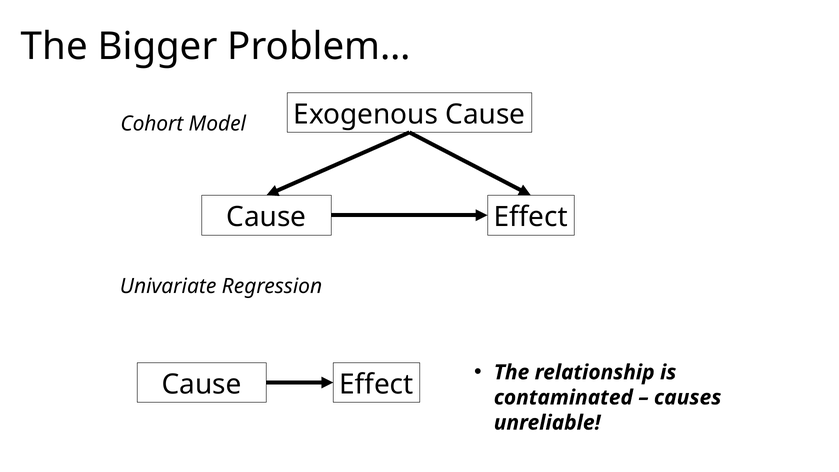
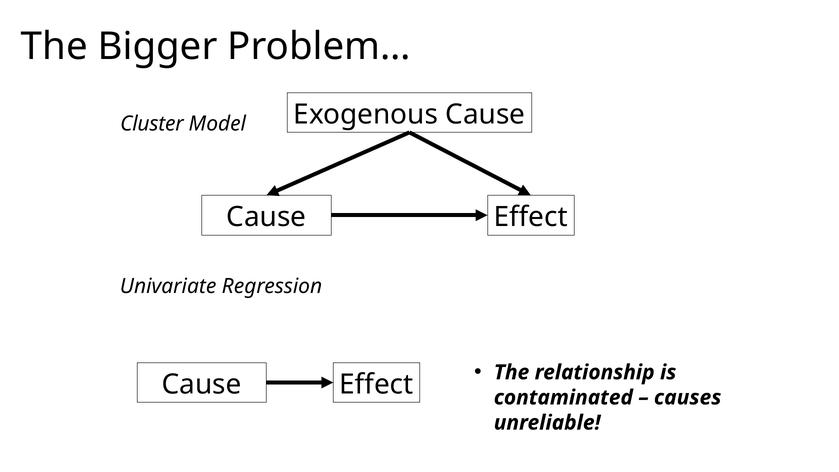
Cohort: Cohort -> Cluster
